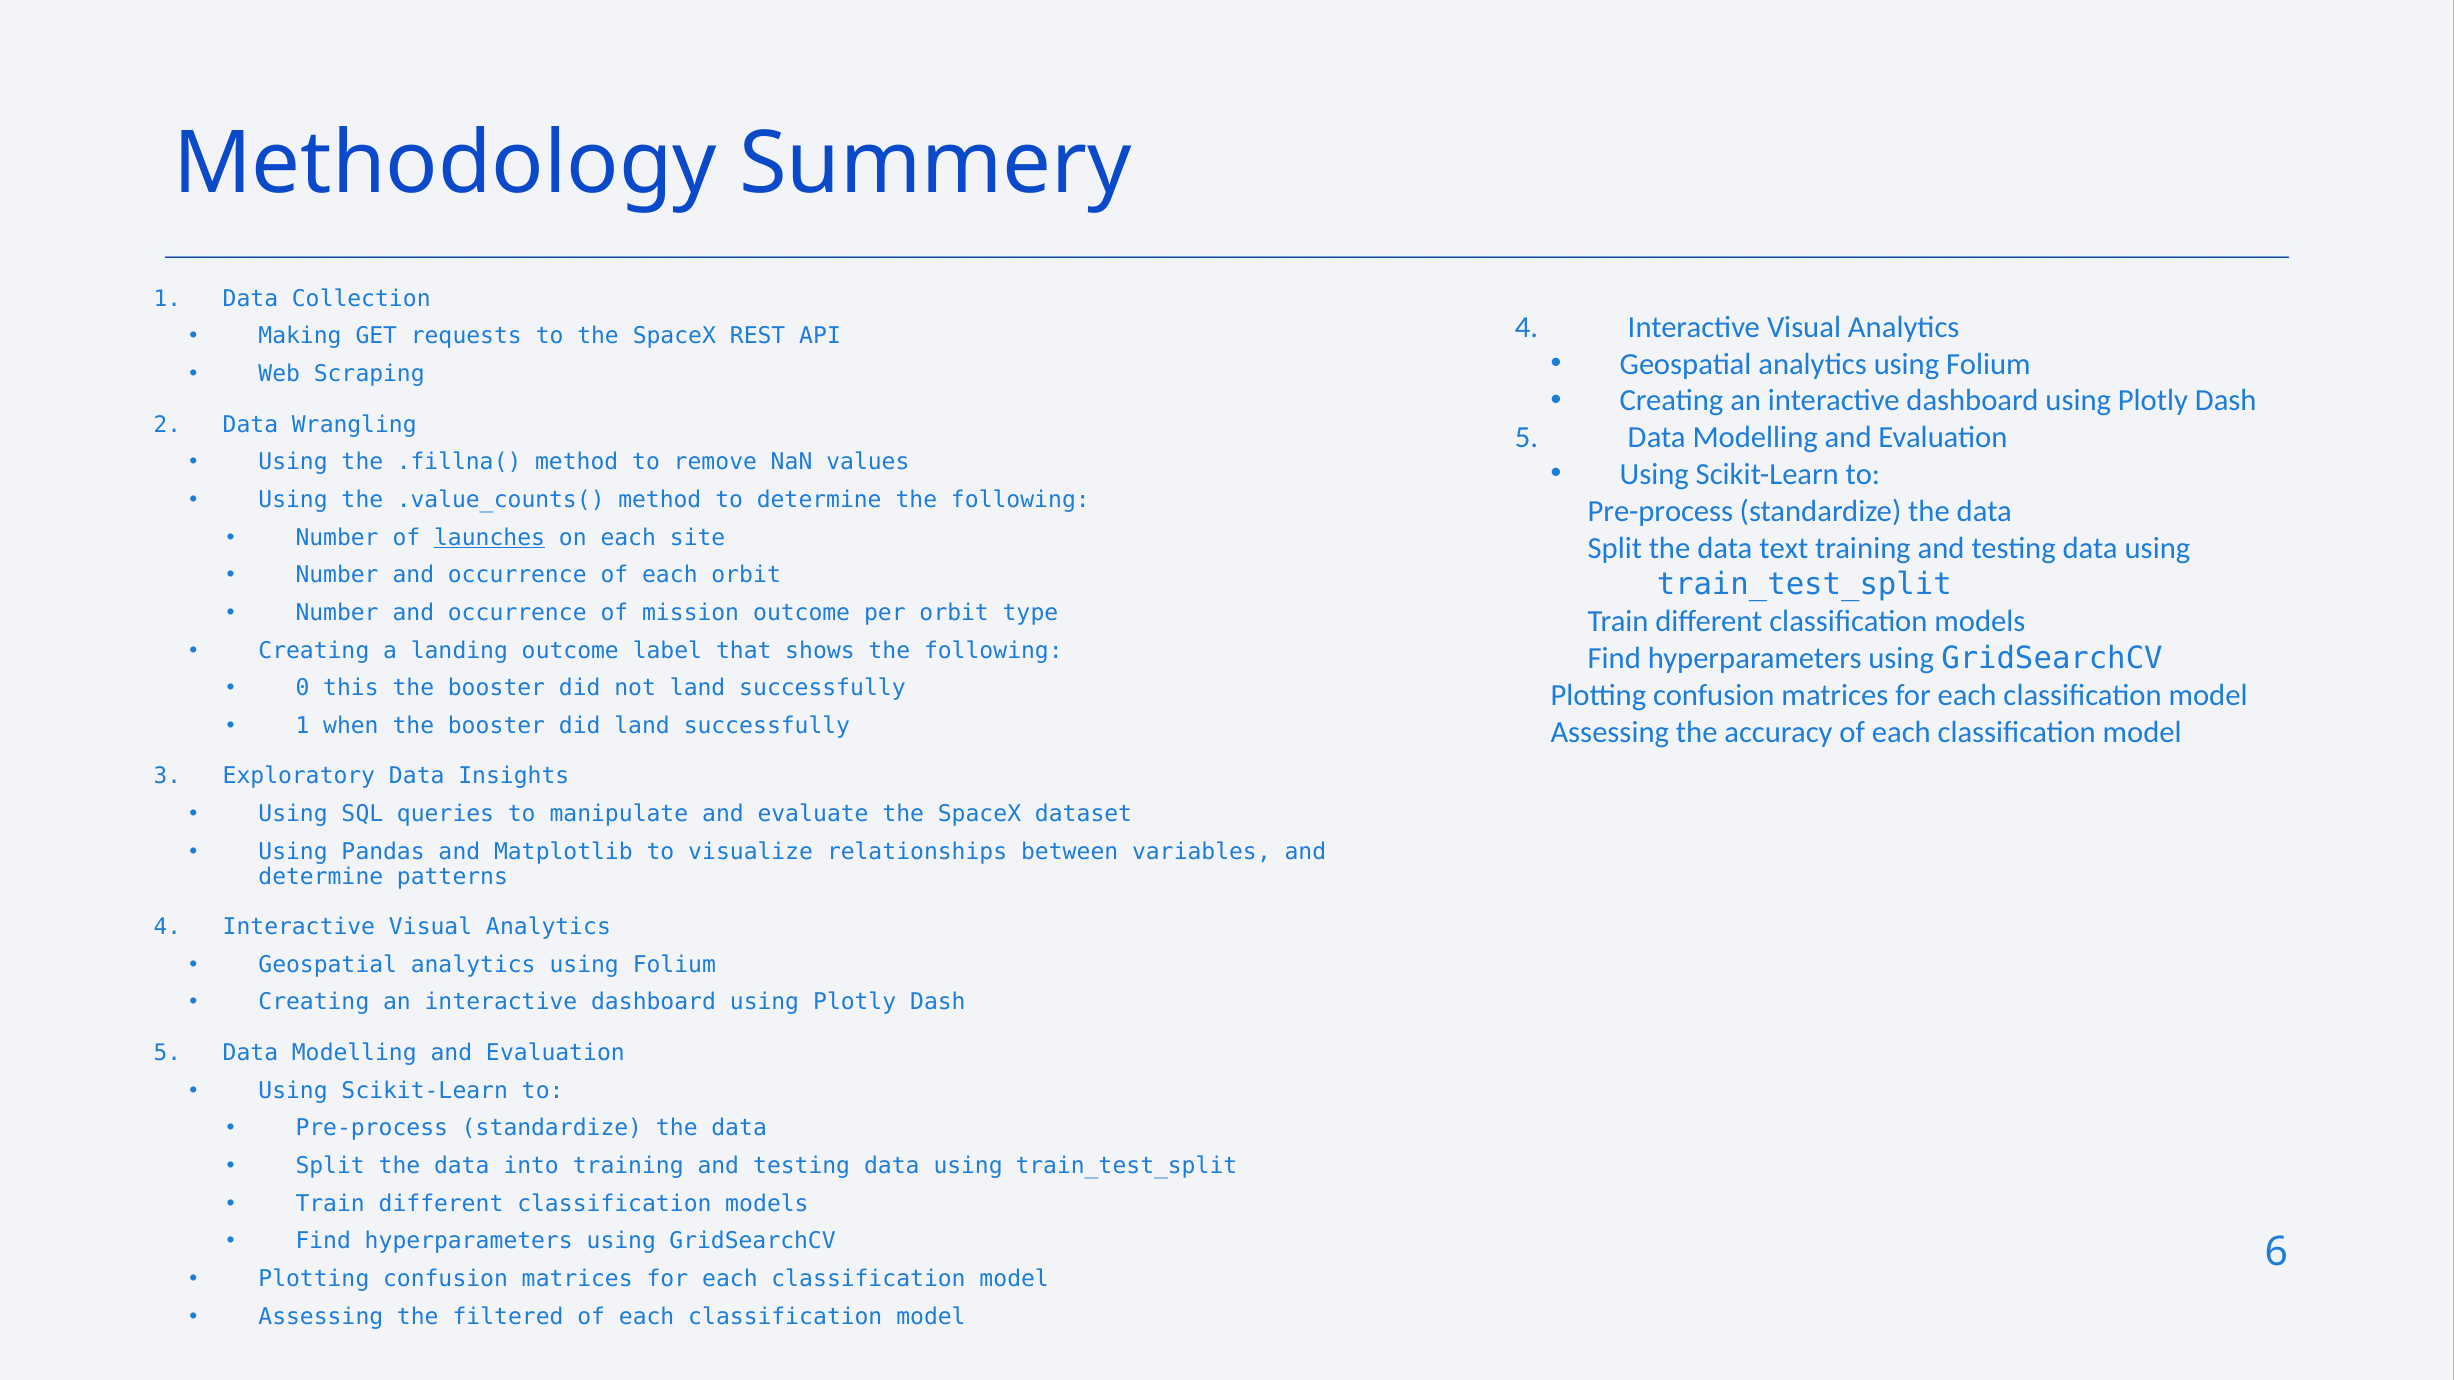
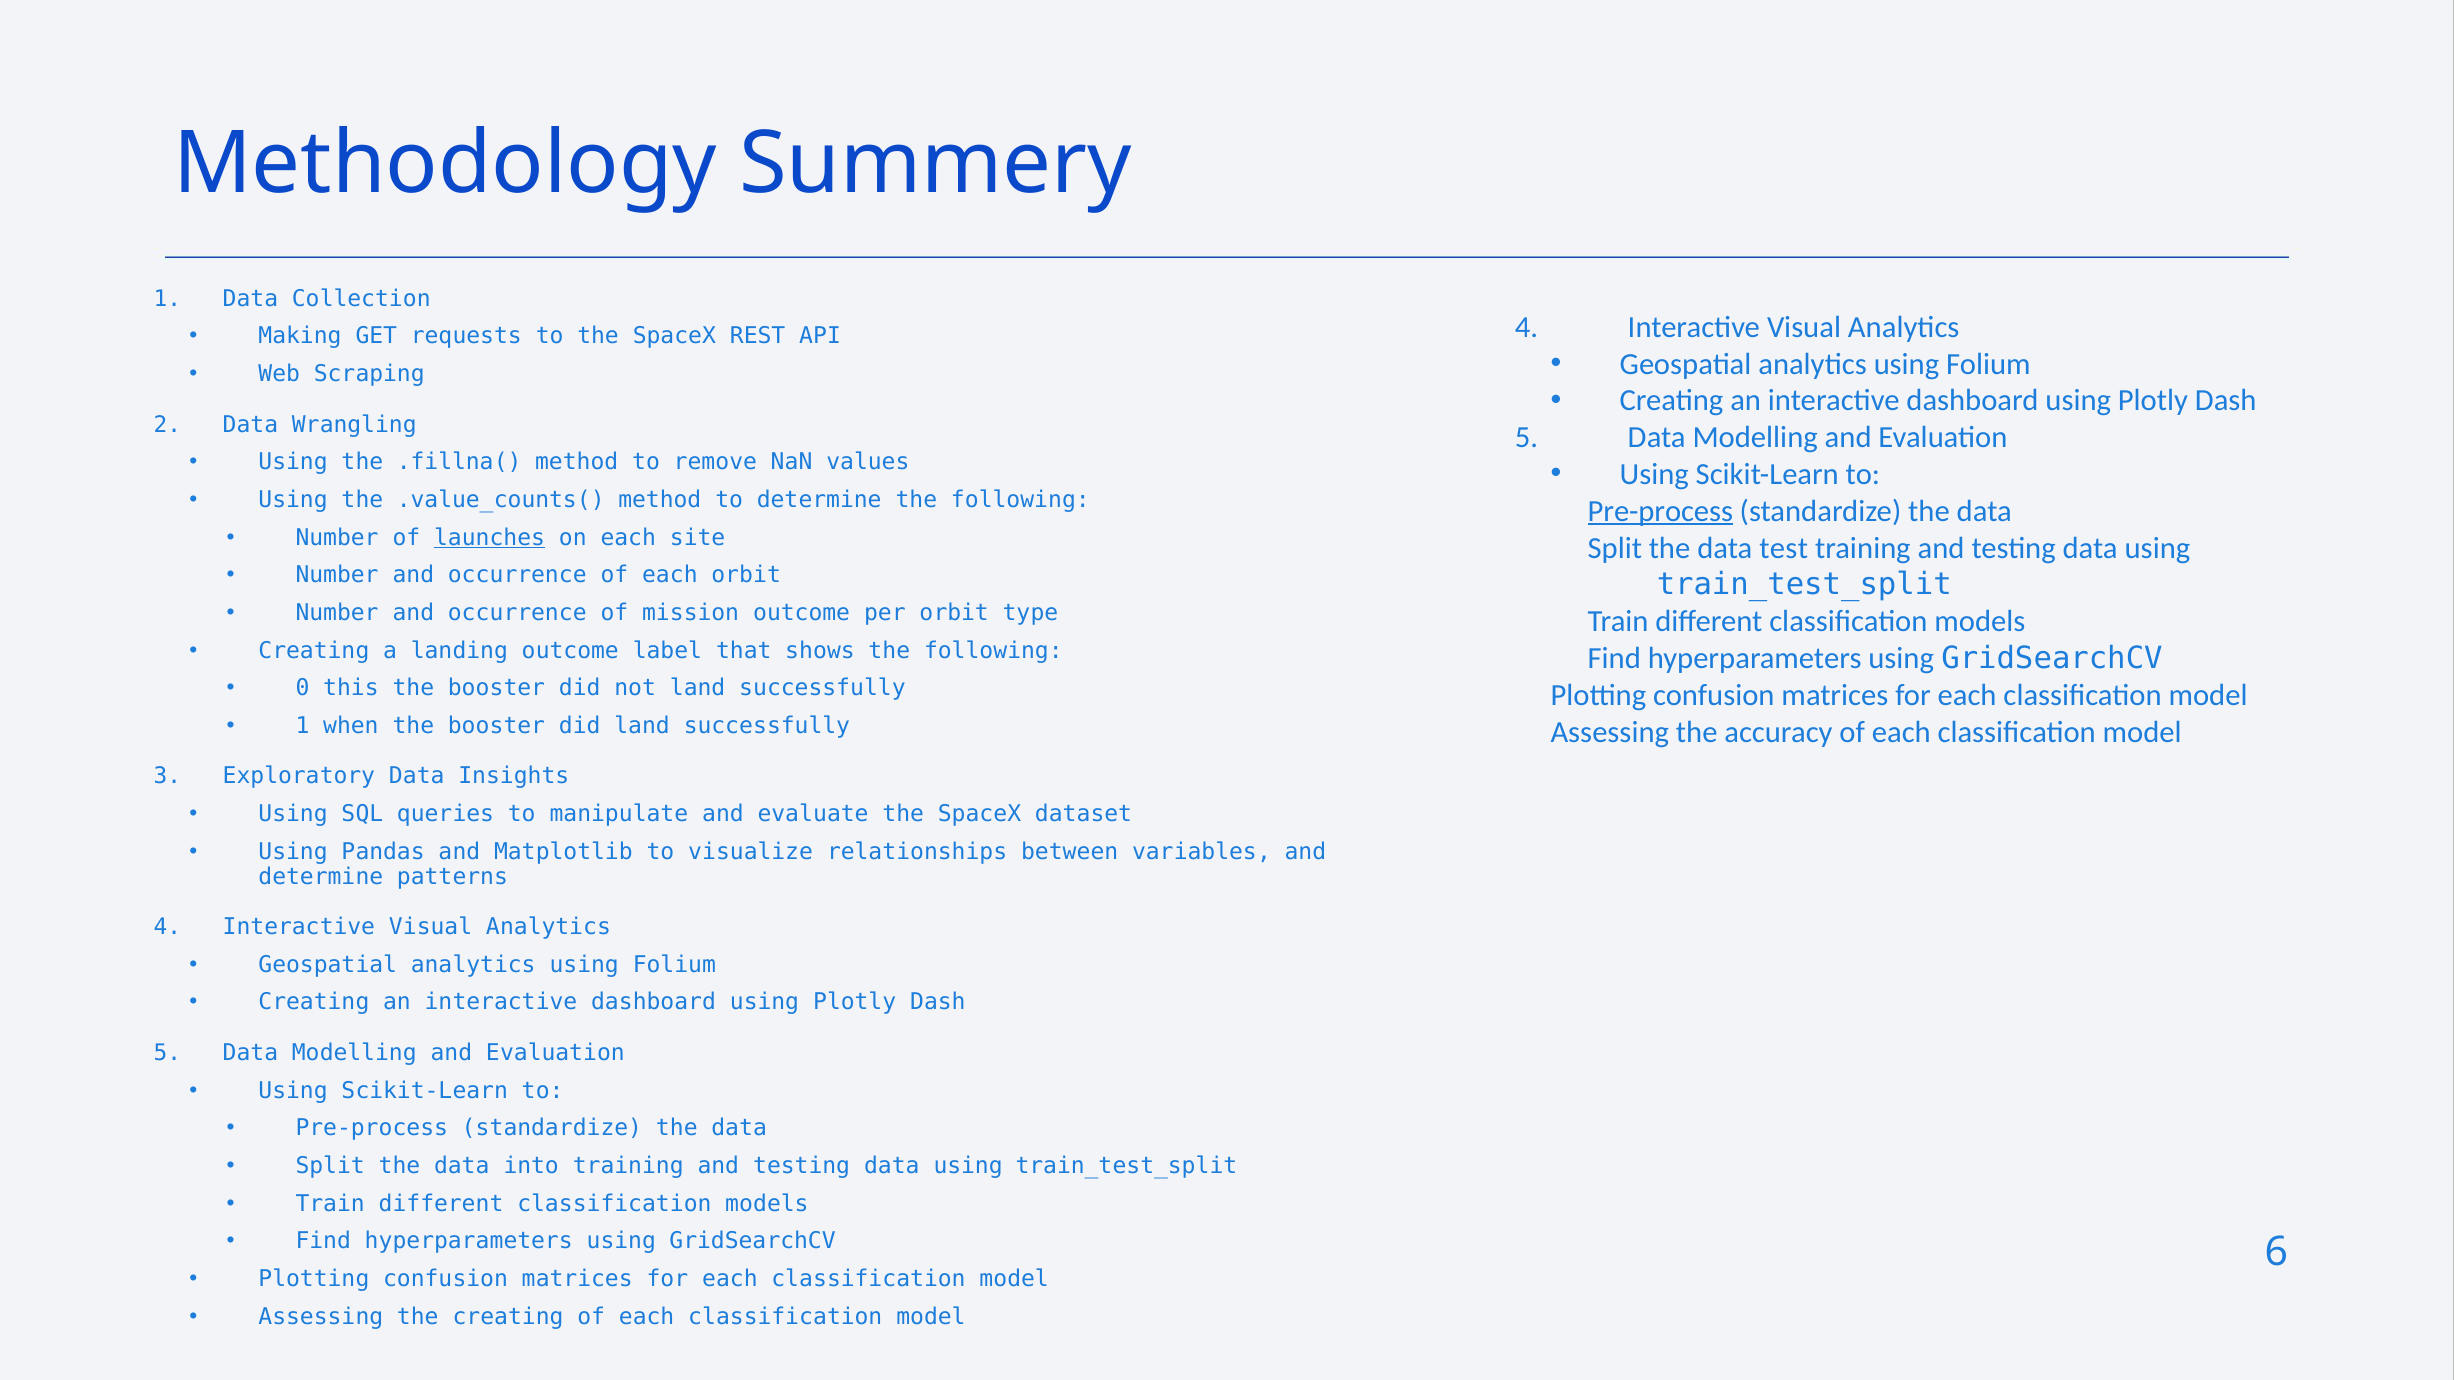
Pre-process at (1660, 511) underline: none -> present
text: text -> test
the filtered: filtered -> creating
